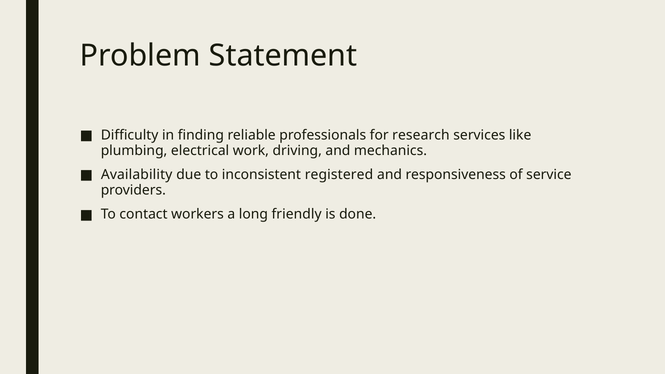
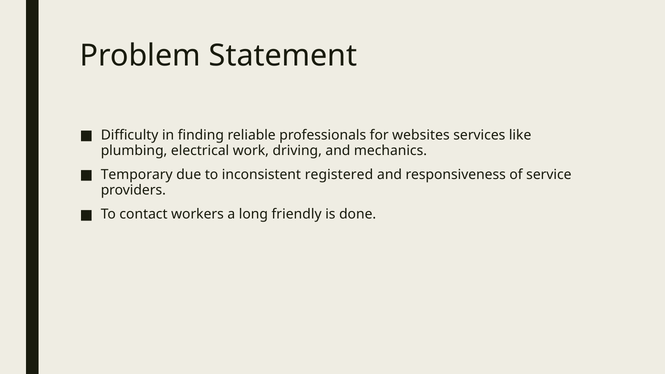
research: research -> websites
Availability: Availability -> Temporary
